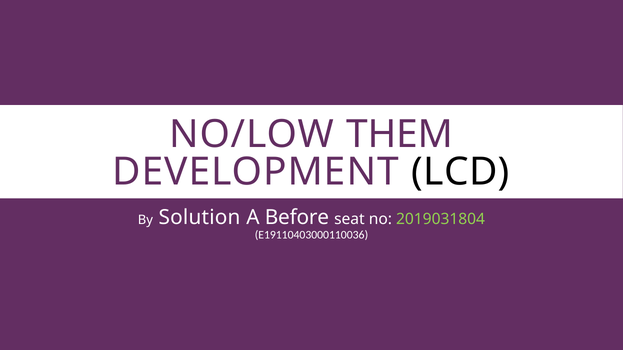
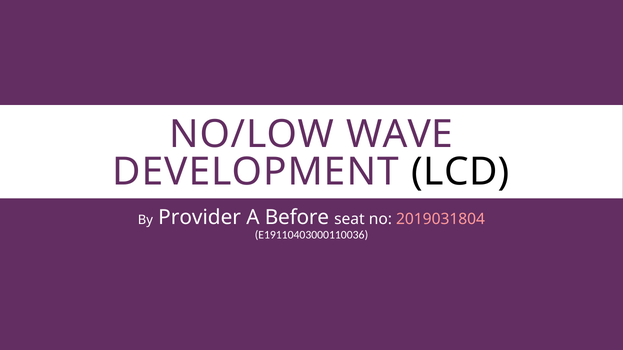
THEM: THEM -> WAVE
Solution: Solution -> Provider
2019031804 colour: light green -> pink
